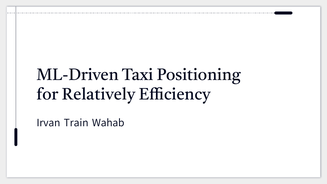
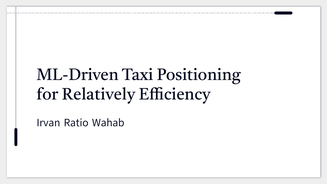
Train: Train -> Ratio
